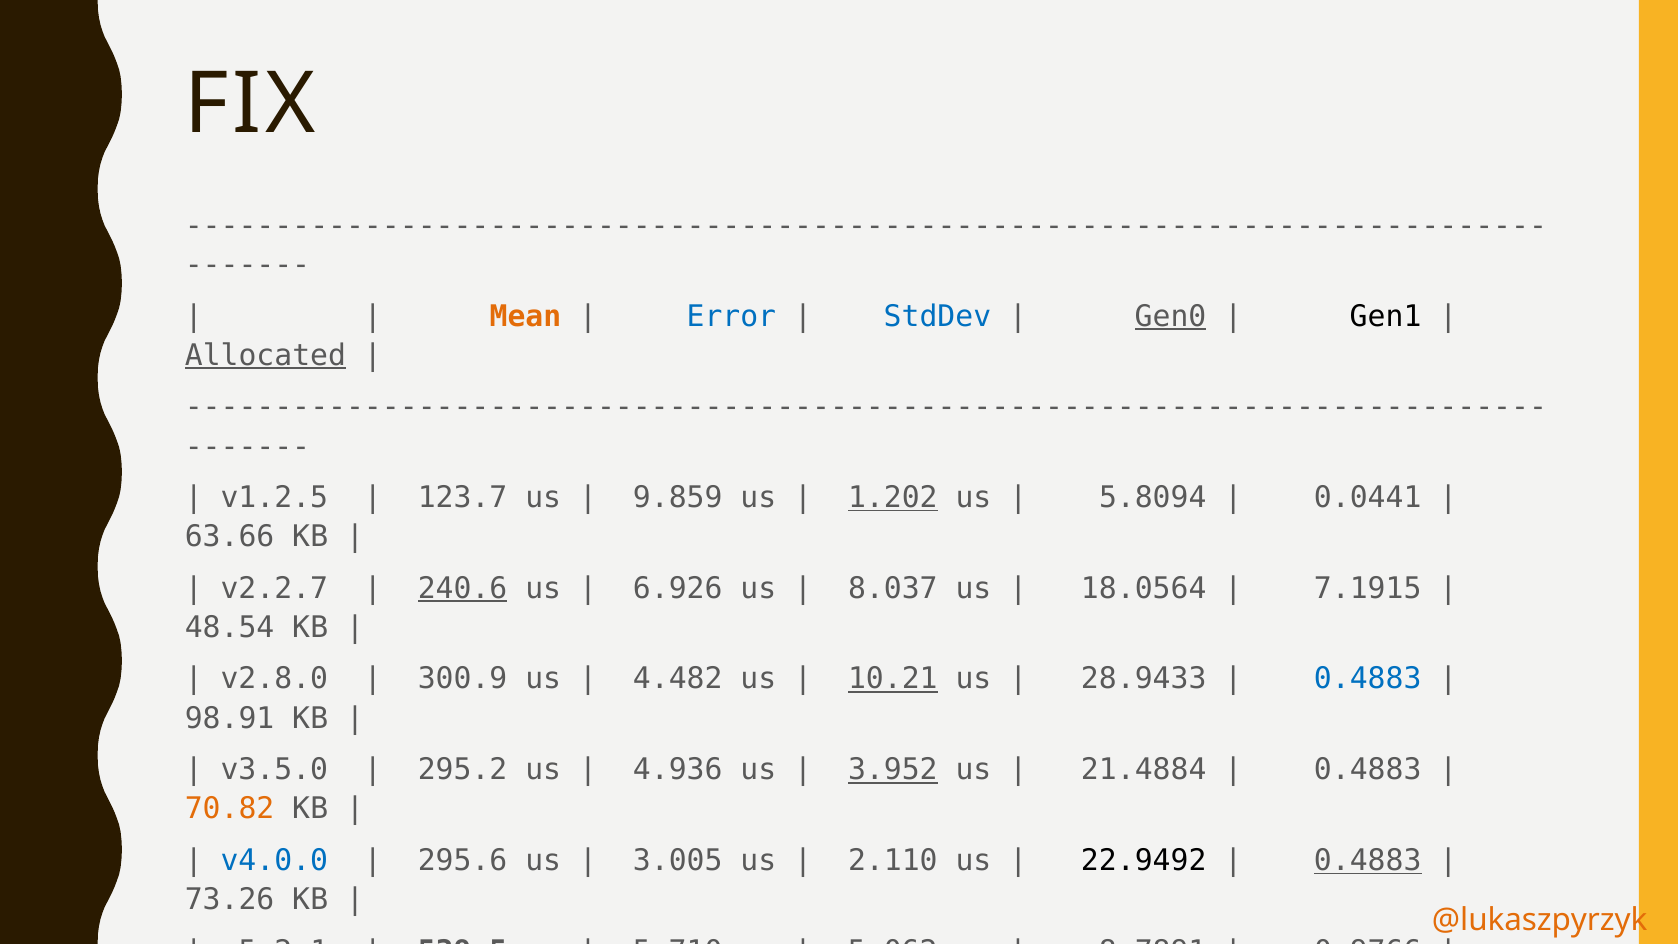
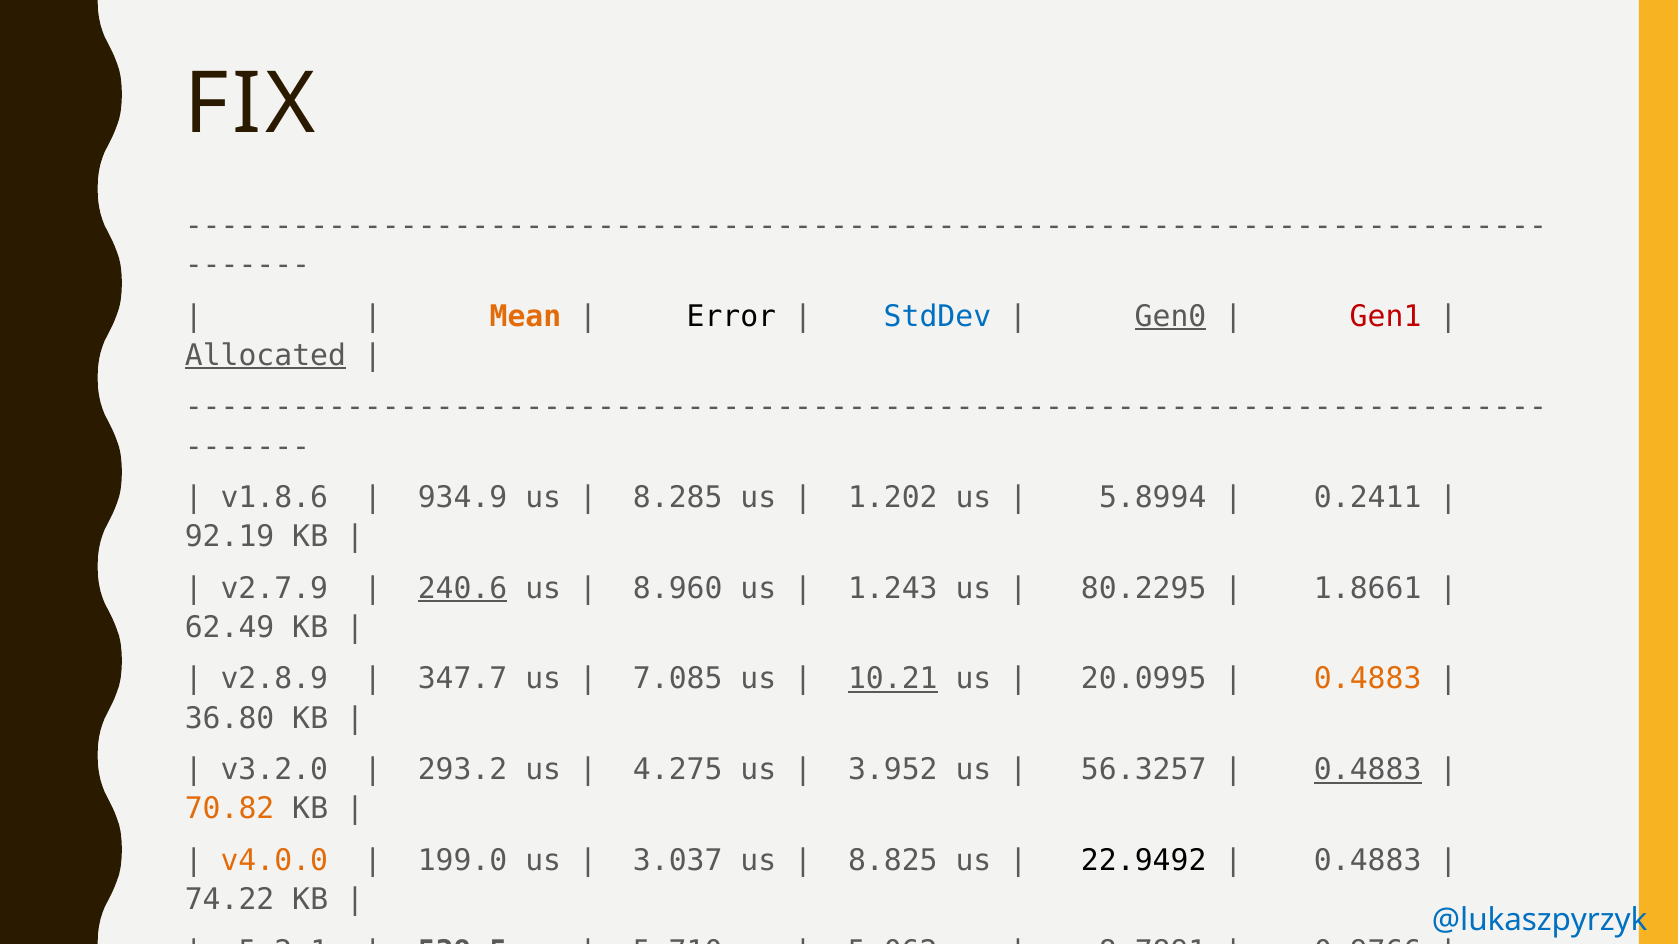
Error colour: blue -> black
Gen1 colour: black -> red
v1.2.5: v1.2.5 -> v1.8.6
123.7: 123.7 -> 934.9
9.859: 9.859 -> 8.285
1.202 underline: present -> none
5.8094: 5.8094 -> 5.8994
0.0441: 0.0441 -> 0.2411
63.66: 63.66 -> 92.19
v2.2.7: v2.2.7 -> v2.7.9
6.926: 6.926 -> 8.960
8.037: 8.037 -> 1.243
18.0564: 18.0564 -> 80.2295
7.1915: 7.1915 -> 1.8661
48.54: 48.54 -> 62.49
v2.8.0: v2.8.0 -> v2.8.9
300.9: 300.9 -> 347.7
4.482: 4.482 -> 7.085
28.9433: 28.9433 -> 20.0995
0.4883 at (1368, 679) colour: blue -> orange
98.91: 98.91 -> 36.80
v3.5.0: v3.5.0 -> v3.2.0
295.2: 295.2 -> 293.2
4.936: 4.936 -> 4.275
3.952 underline: present -> none
21.4884: 21.4884 -> 56.3257
0.4883 at (1368, 770) underline: none -> present
v4.0.0 colour: blue -> orange
295.6: 295.6 -> 199.0
3.005: 3.005 -> 3.037
2.110: 2.110 -> 8.825
0.4883 at (1368, 861) underline: present -> none
73.26: 73.26 -> 74.22
@lukaszpyrzyk colour: orange -> blue
